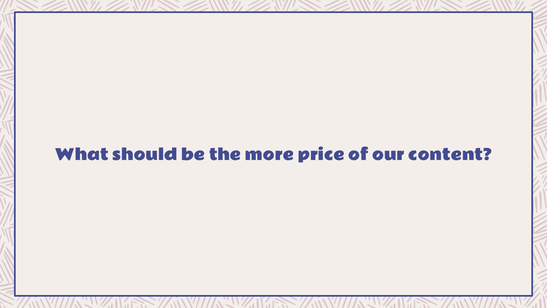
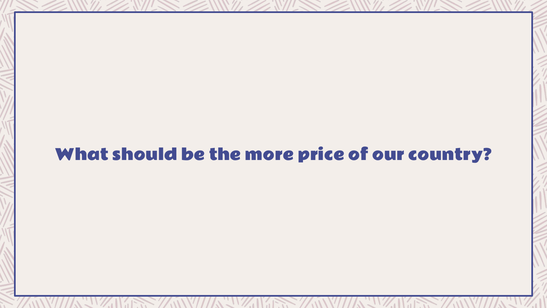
content: content -> country
